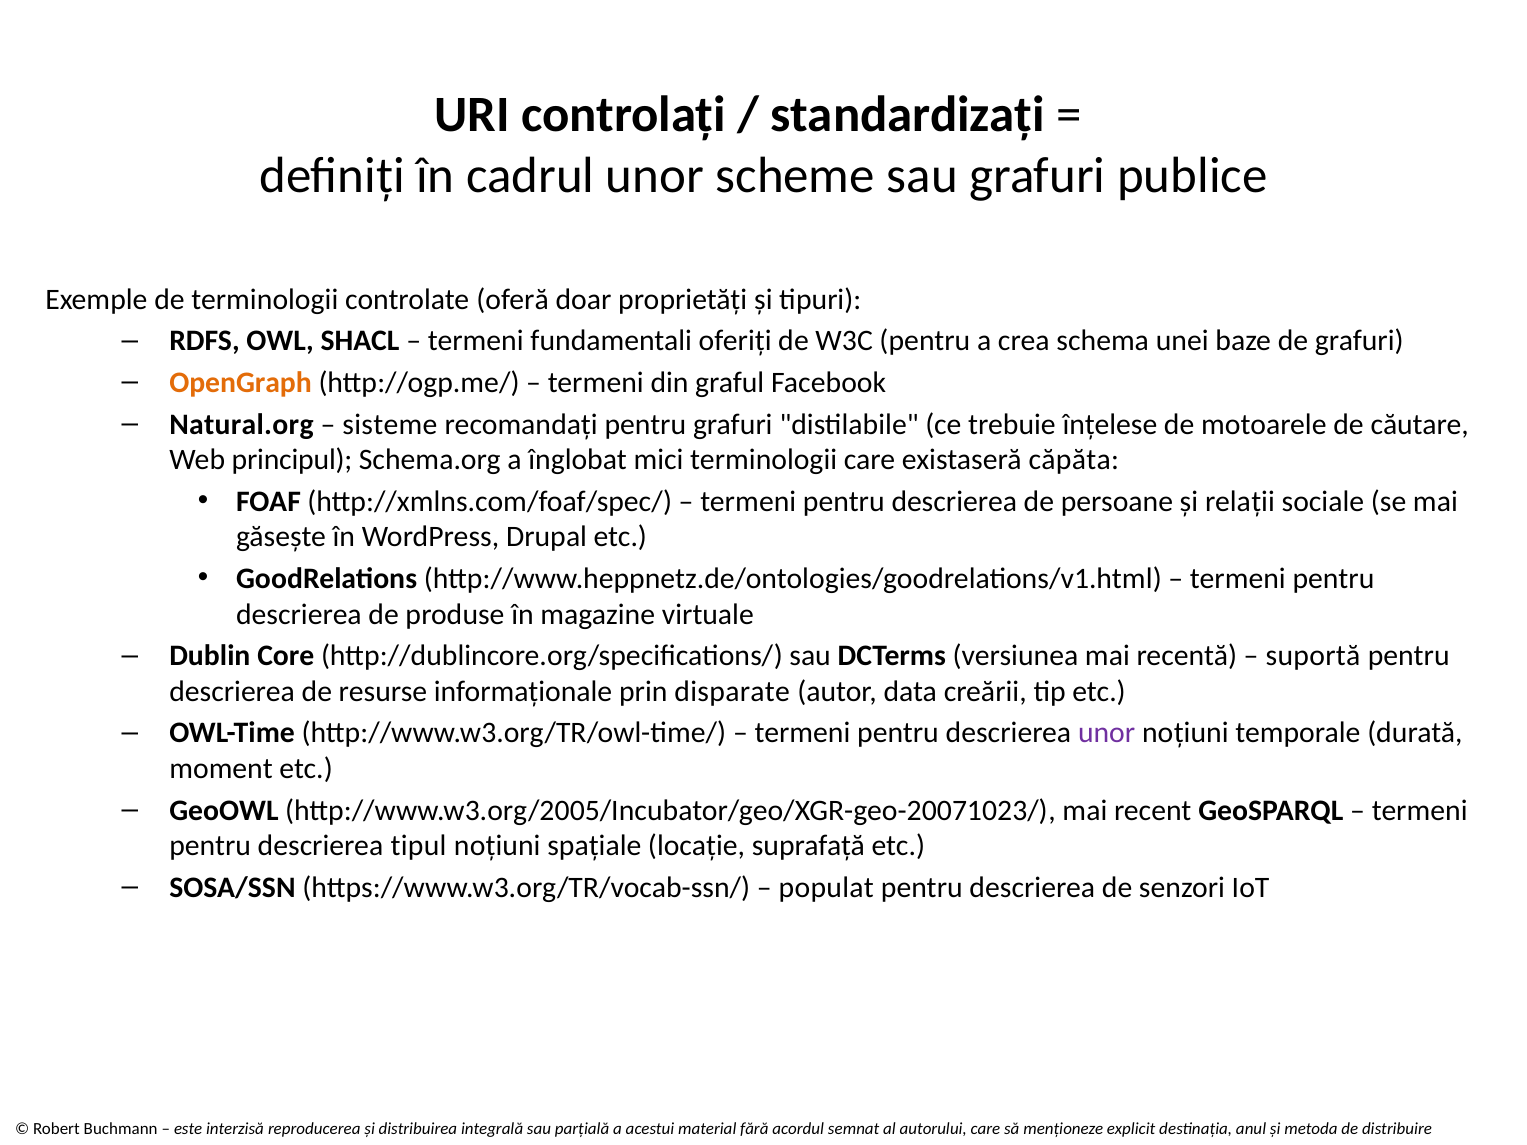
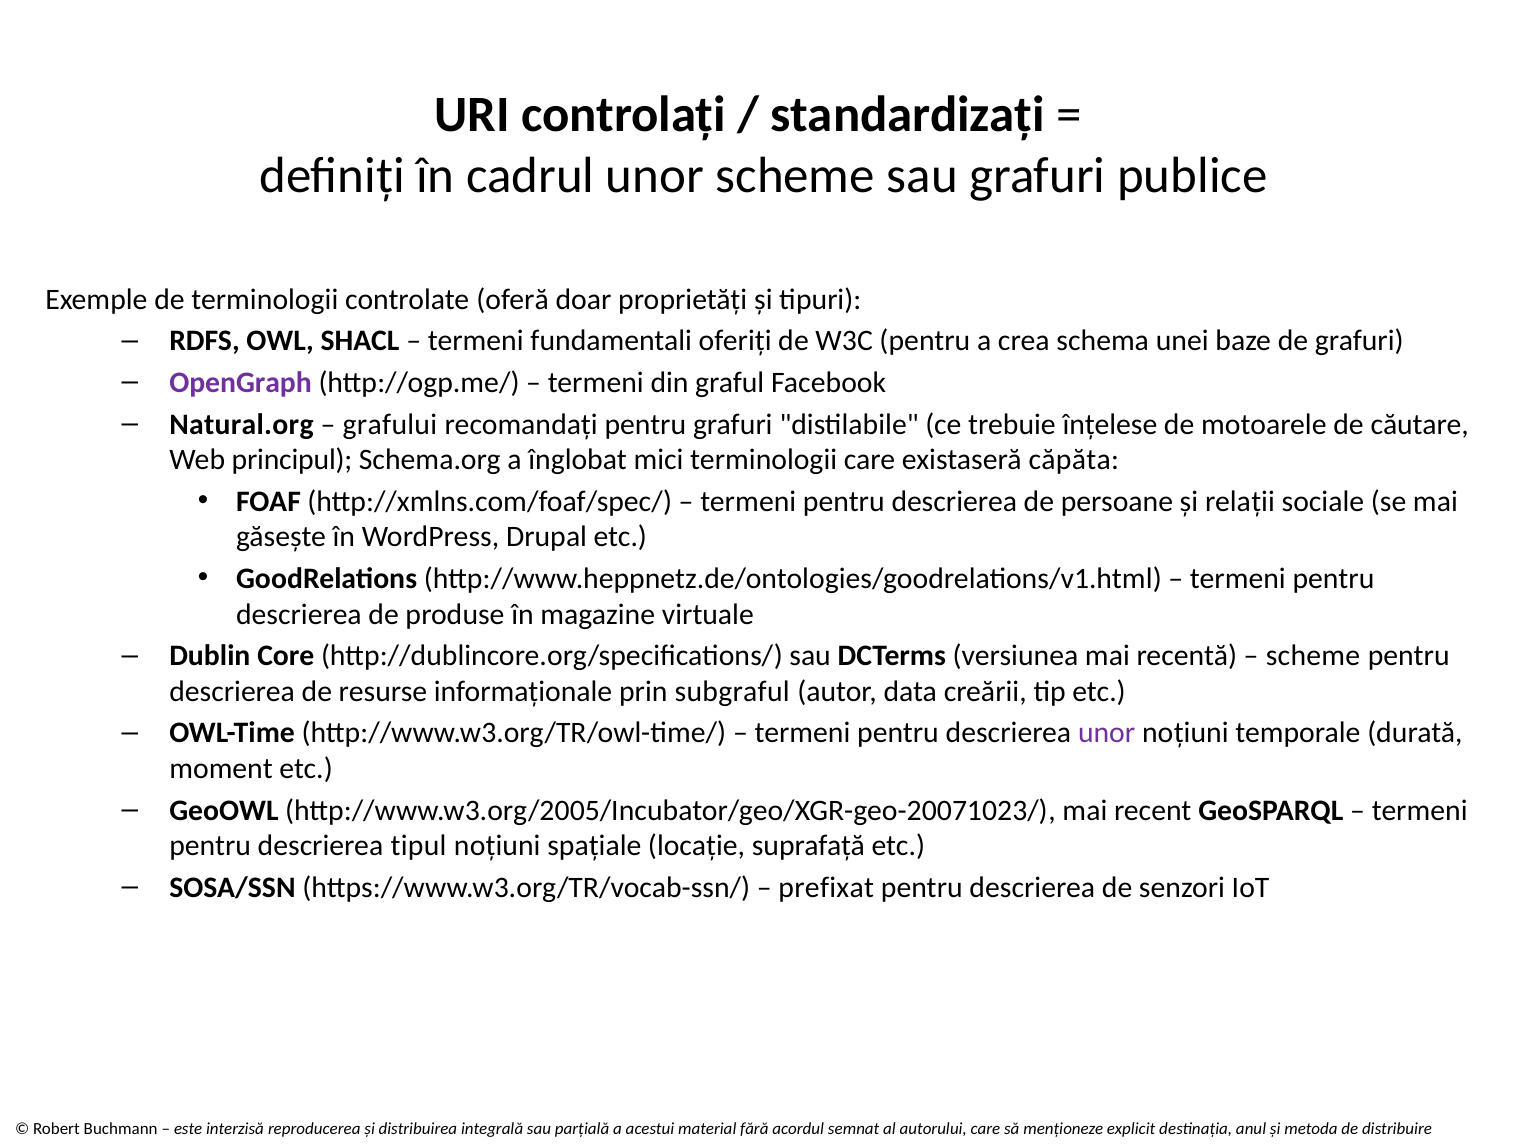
OpenGraph colour: orange -> purple
sisteme: sisteme -> grafului
suportă at (1313, 656): suportă -> scheme
disparate: disparate -> subgraful
populat: populat -> prefixat
